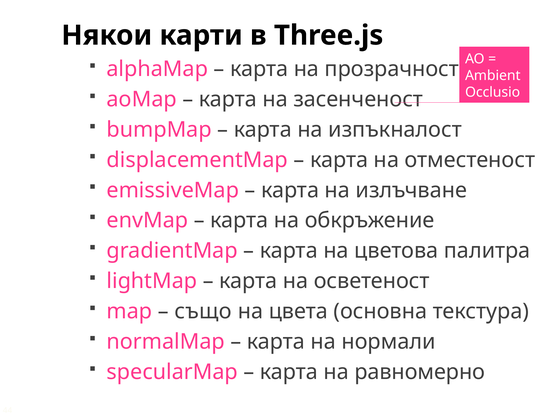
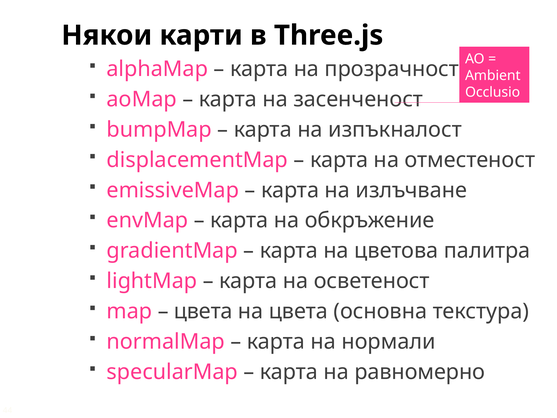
също at (203, 311): също -> цвета
